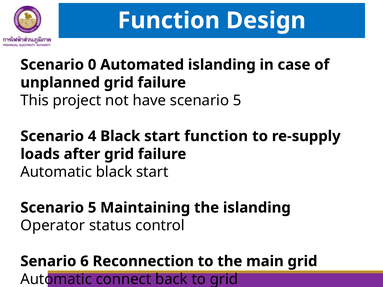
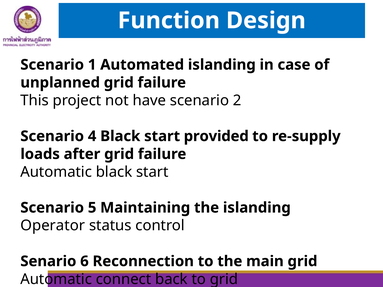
0: 0 -> 1
have scenario 5: 5 -> 2
start function: function -> provided
